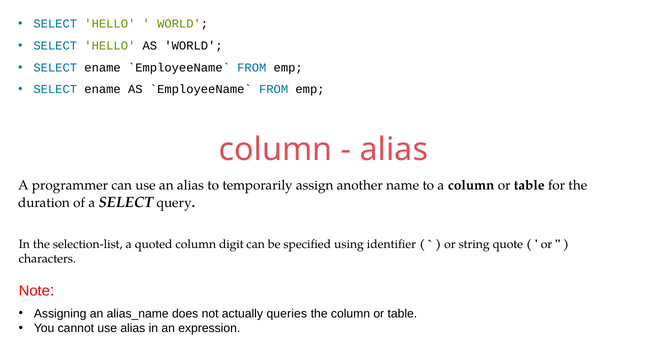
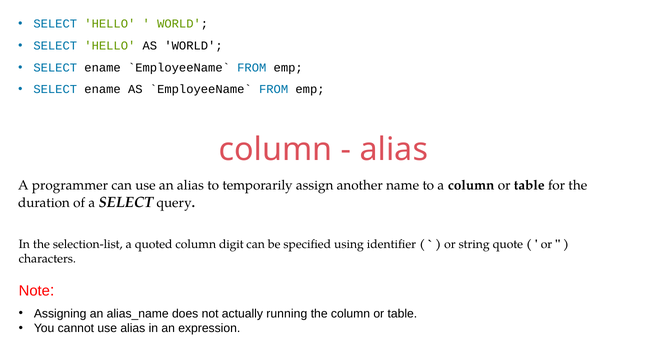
queries: queries -> running
